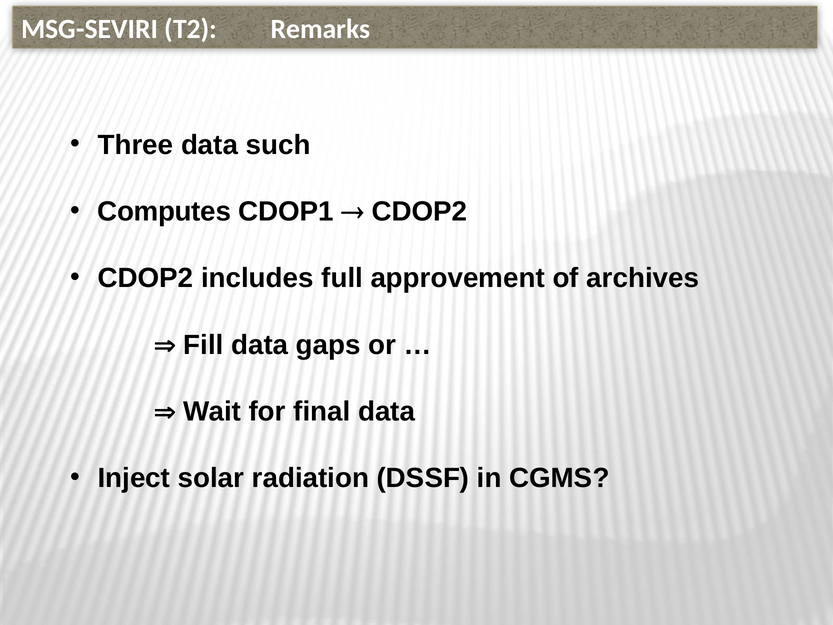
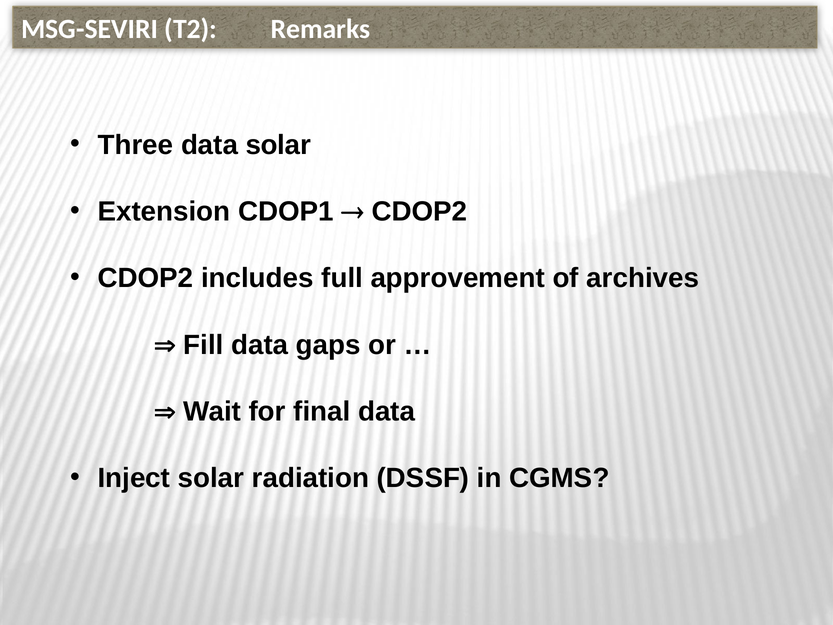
data such: such -> solar
Computes: Computes -> Extension
